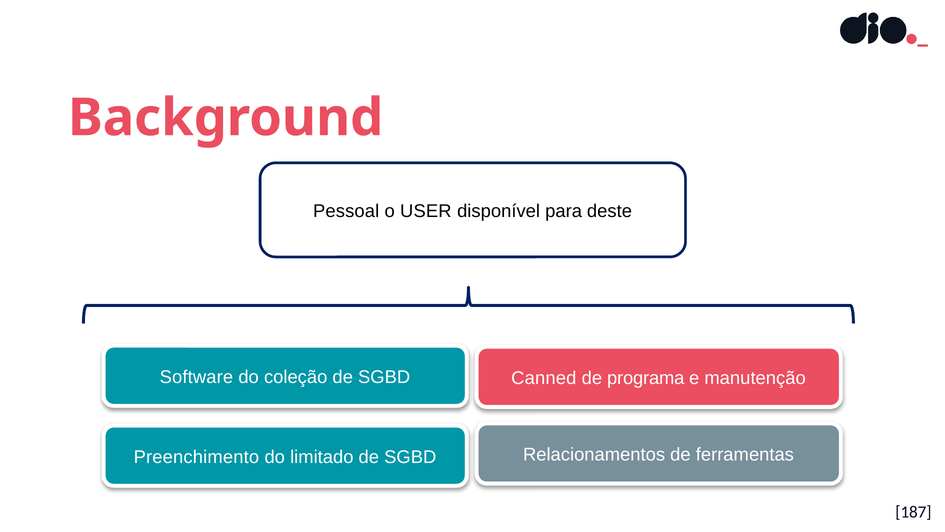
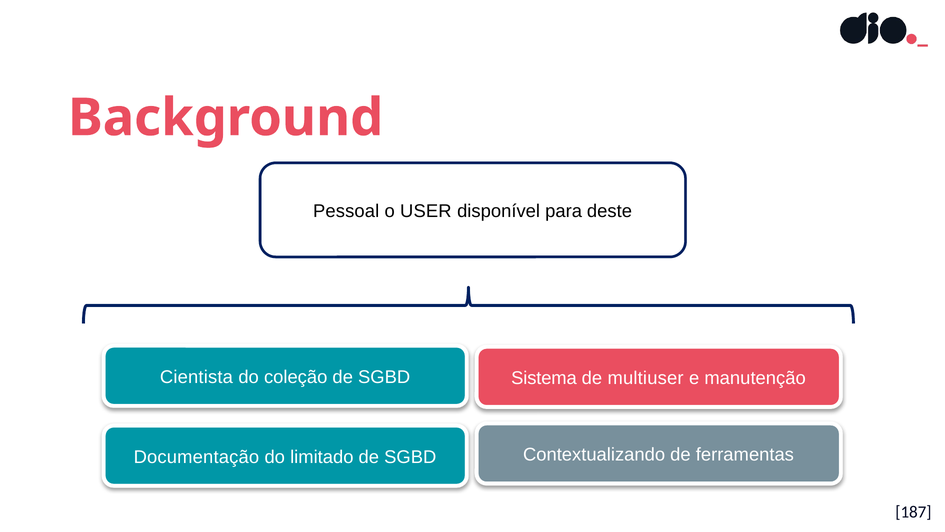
Software: Software -> Cientista
Canned: Canned -> Sistema
programa: programa -> multiuser
Relacionamentos: Relacionamentos -> Contextualizando
Preenchimento: Preenchimento -> Documentação
